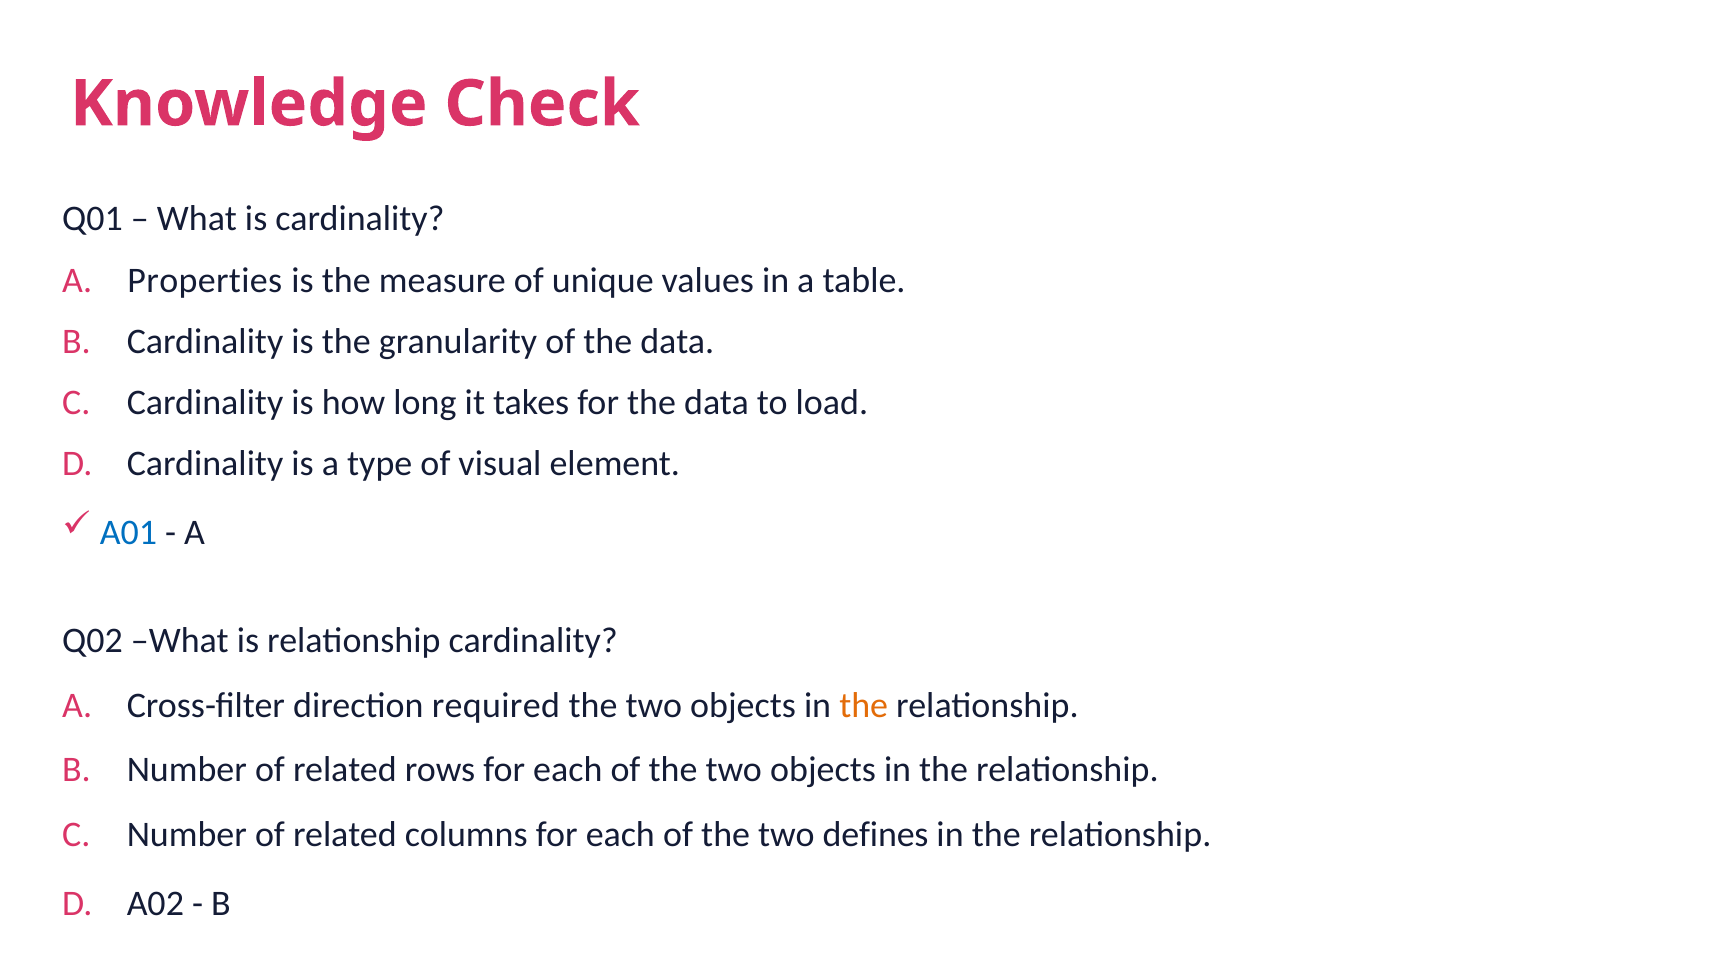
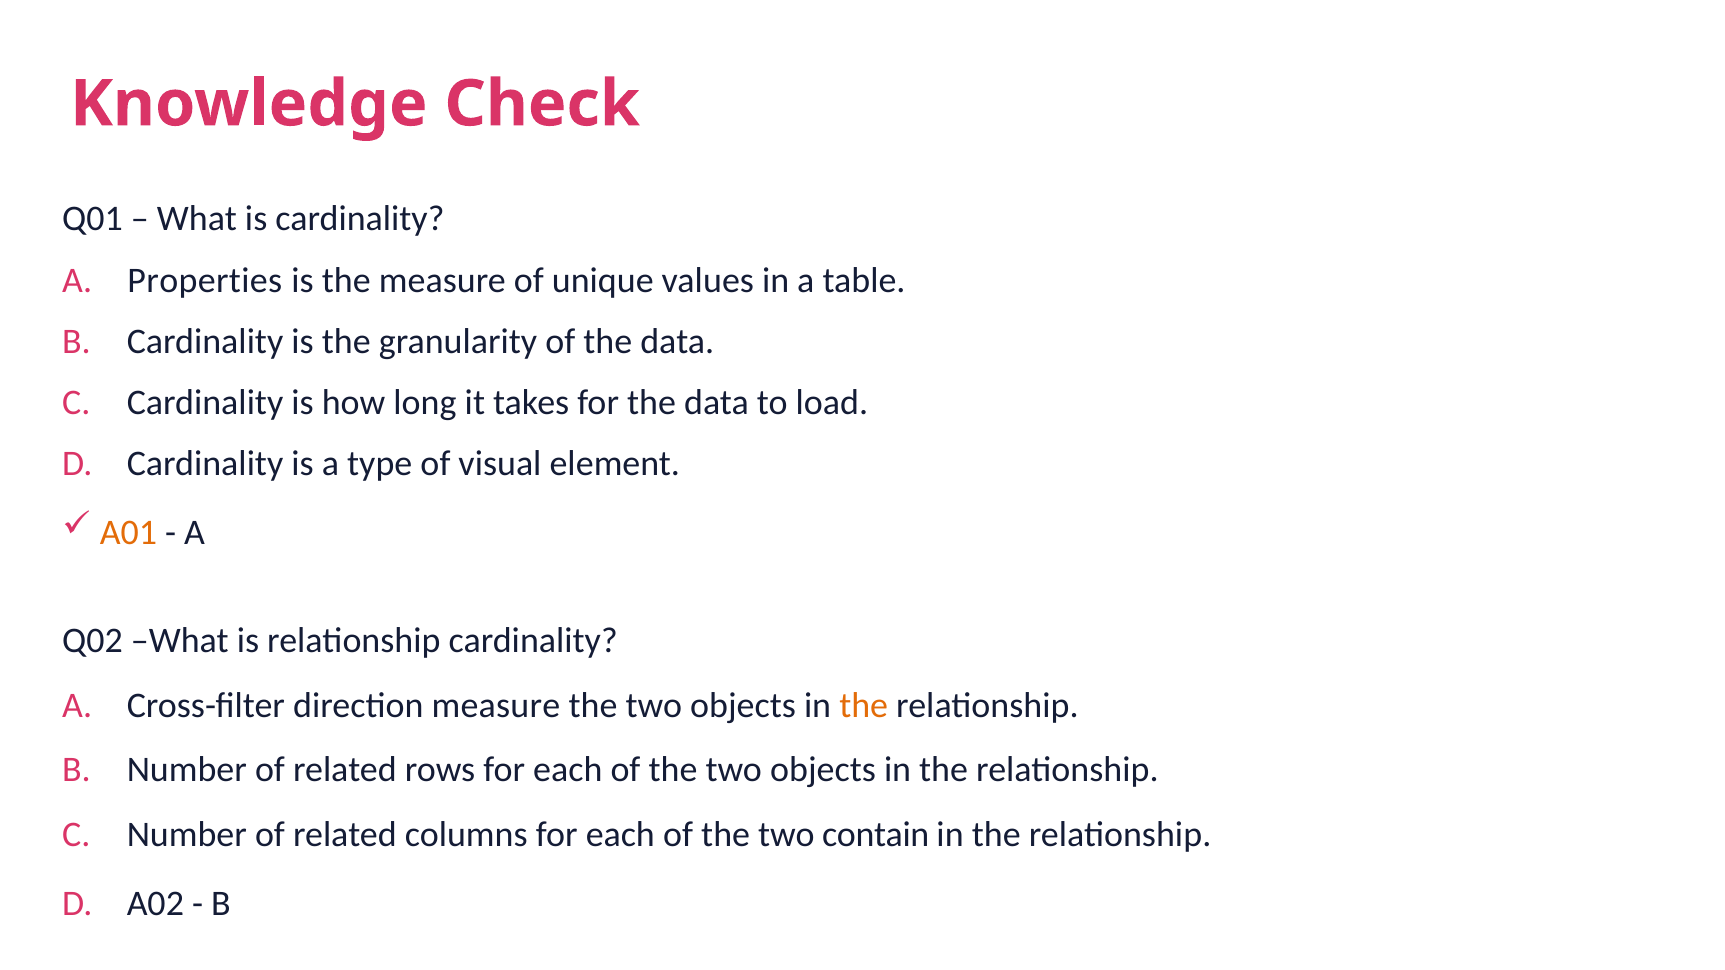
A01 colour: blue -> orange
direction required: required -> measure
defines: defines -> contain
